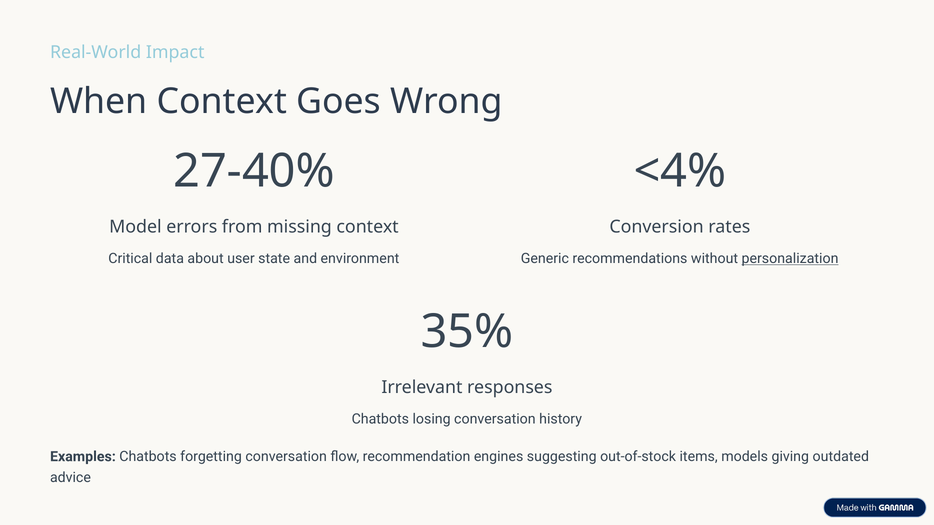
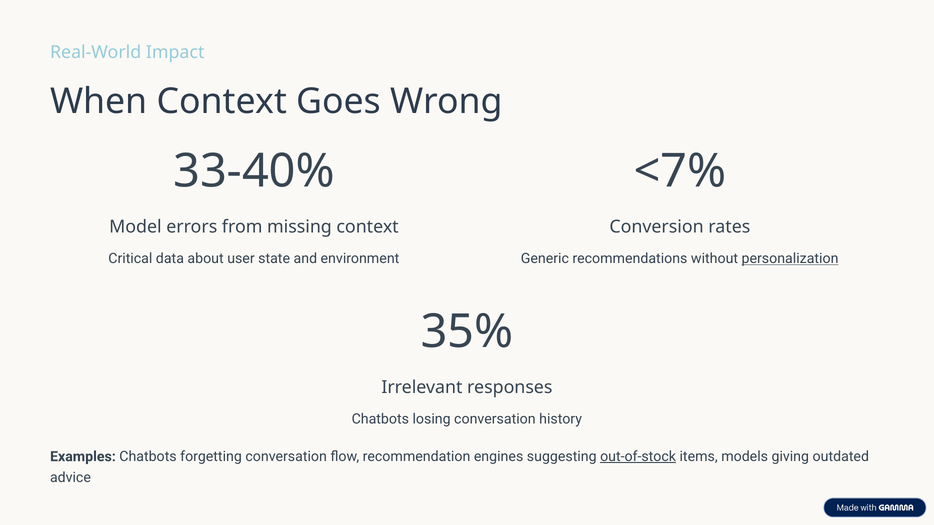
27-40%: 27-40% -> 33-40%
<4%: <4% -> <7%
out-of-stock underline: none -> present
